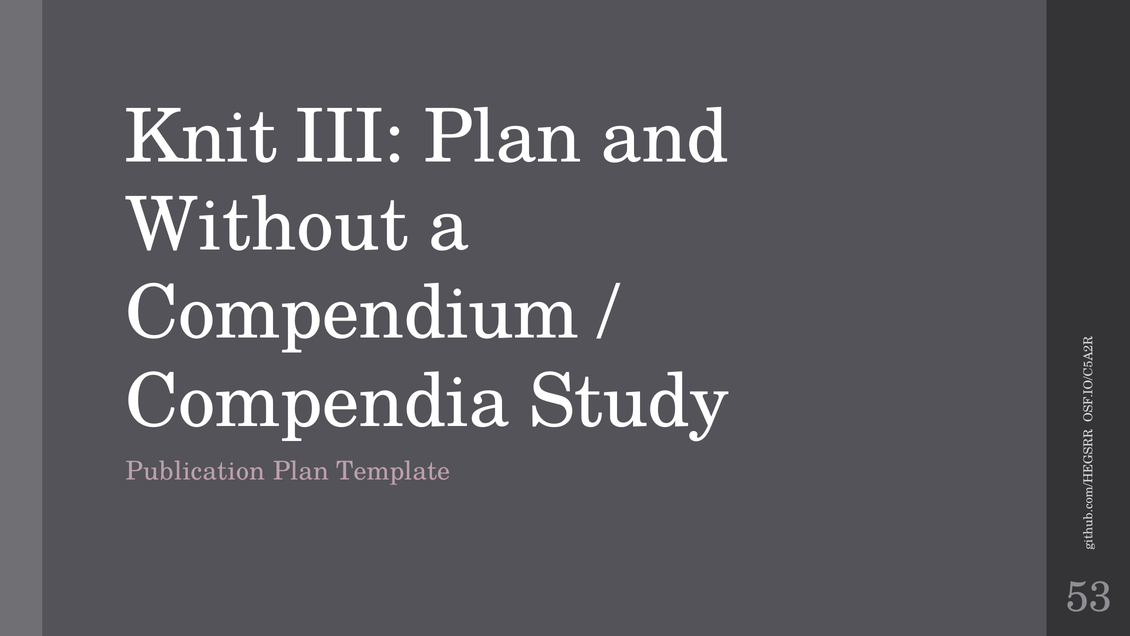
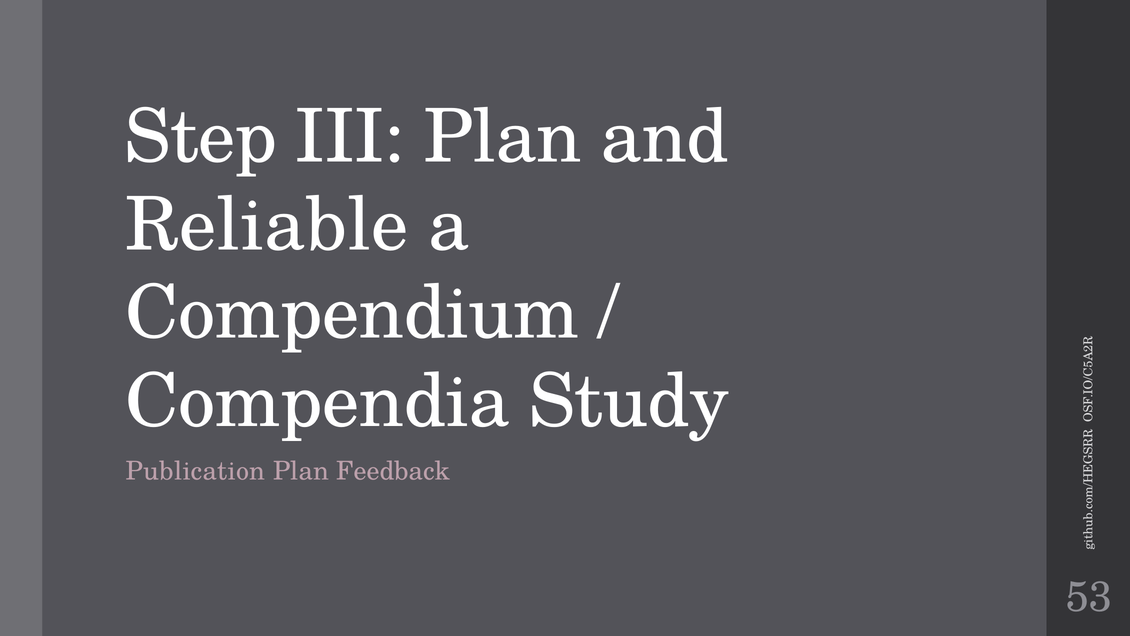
Knit: Knit -> Step
Without: Without -> Reliable
Template: Template -> Feedback
